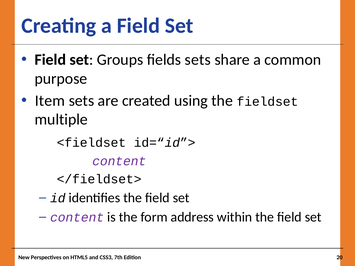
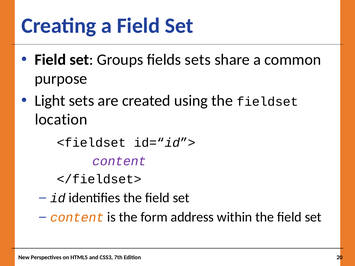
Item: Item -> Light
multiple: multiple -> location
content at (77, 218) colour: purple -> orange
